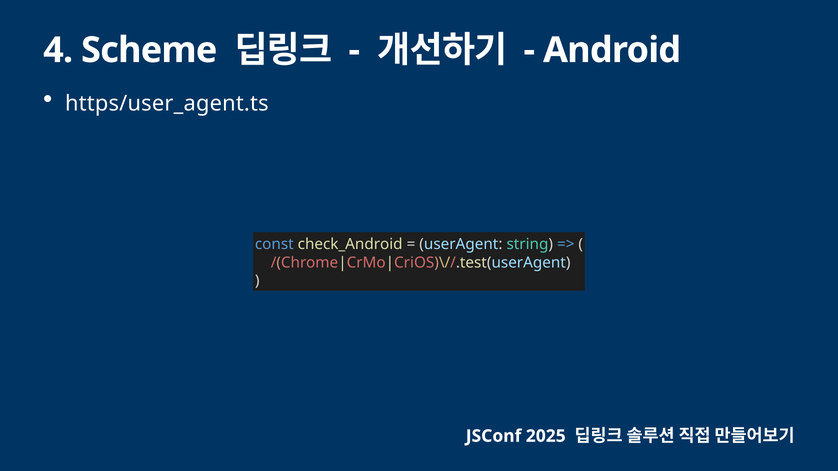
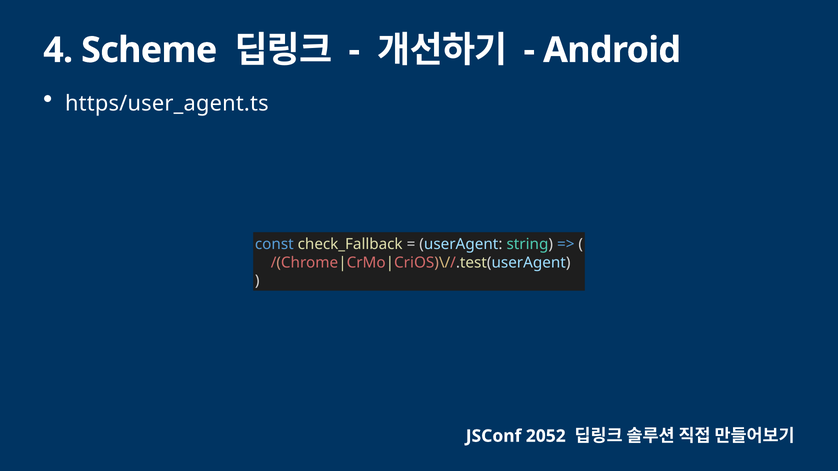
check_Android: check_Android -> check_Fallback
2025: 2025 -> 2052
